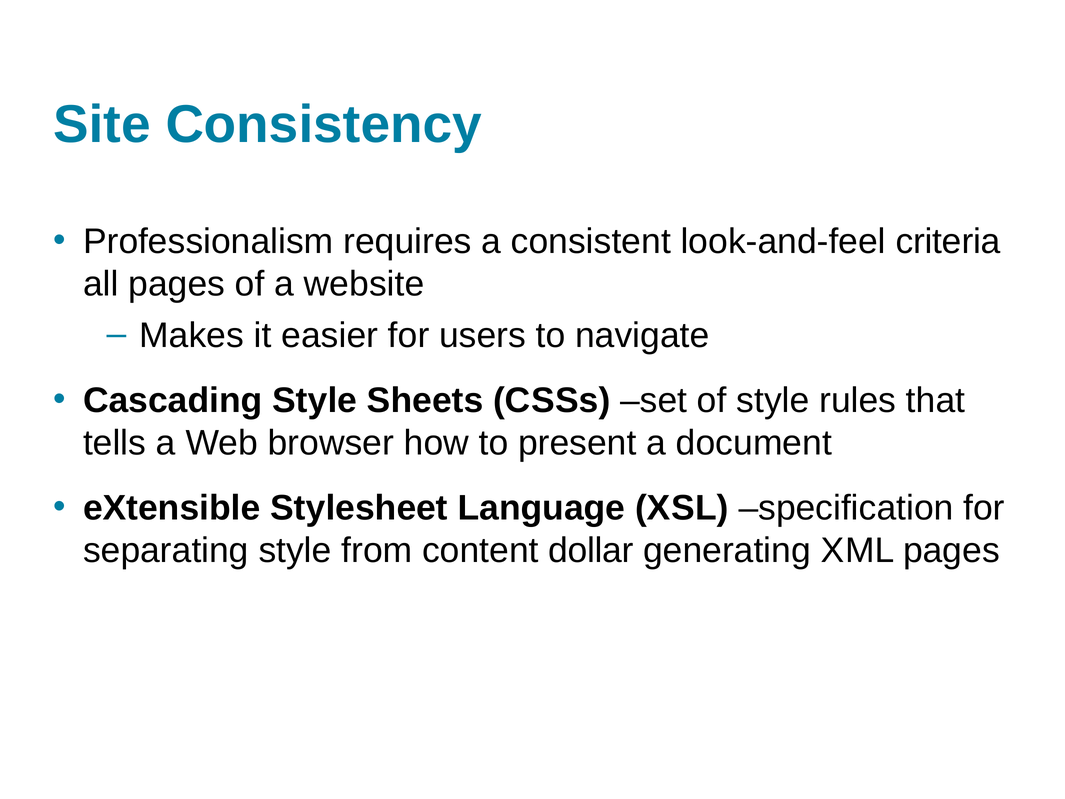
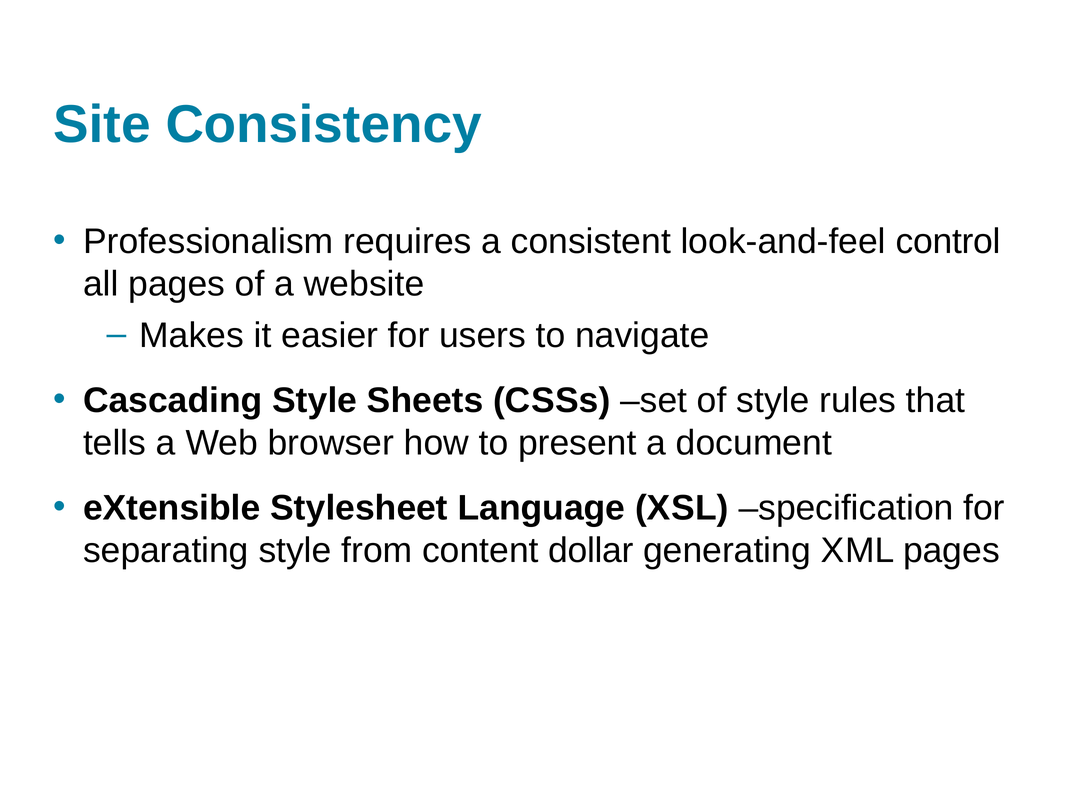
criteria: criteria -> control
